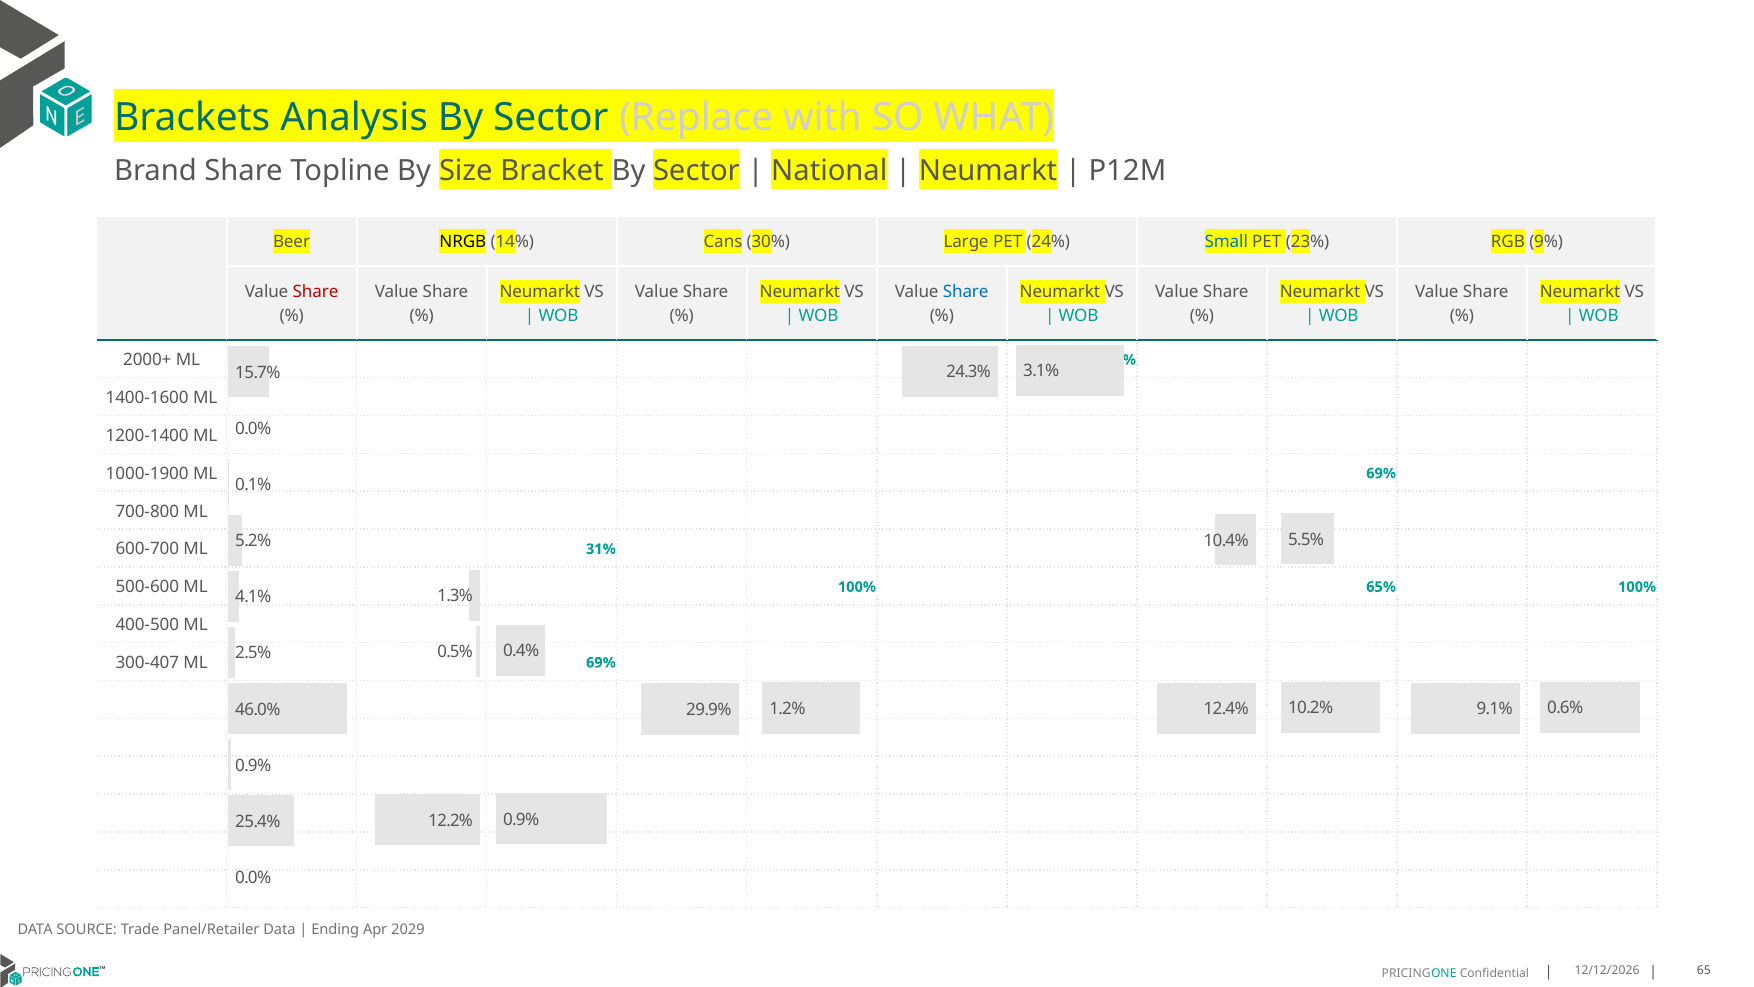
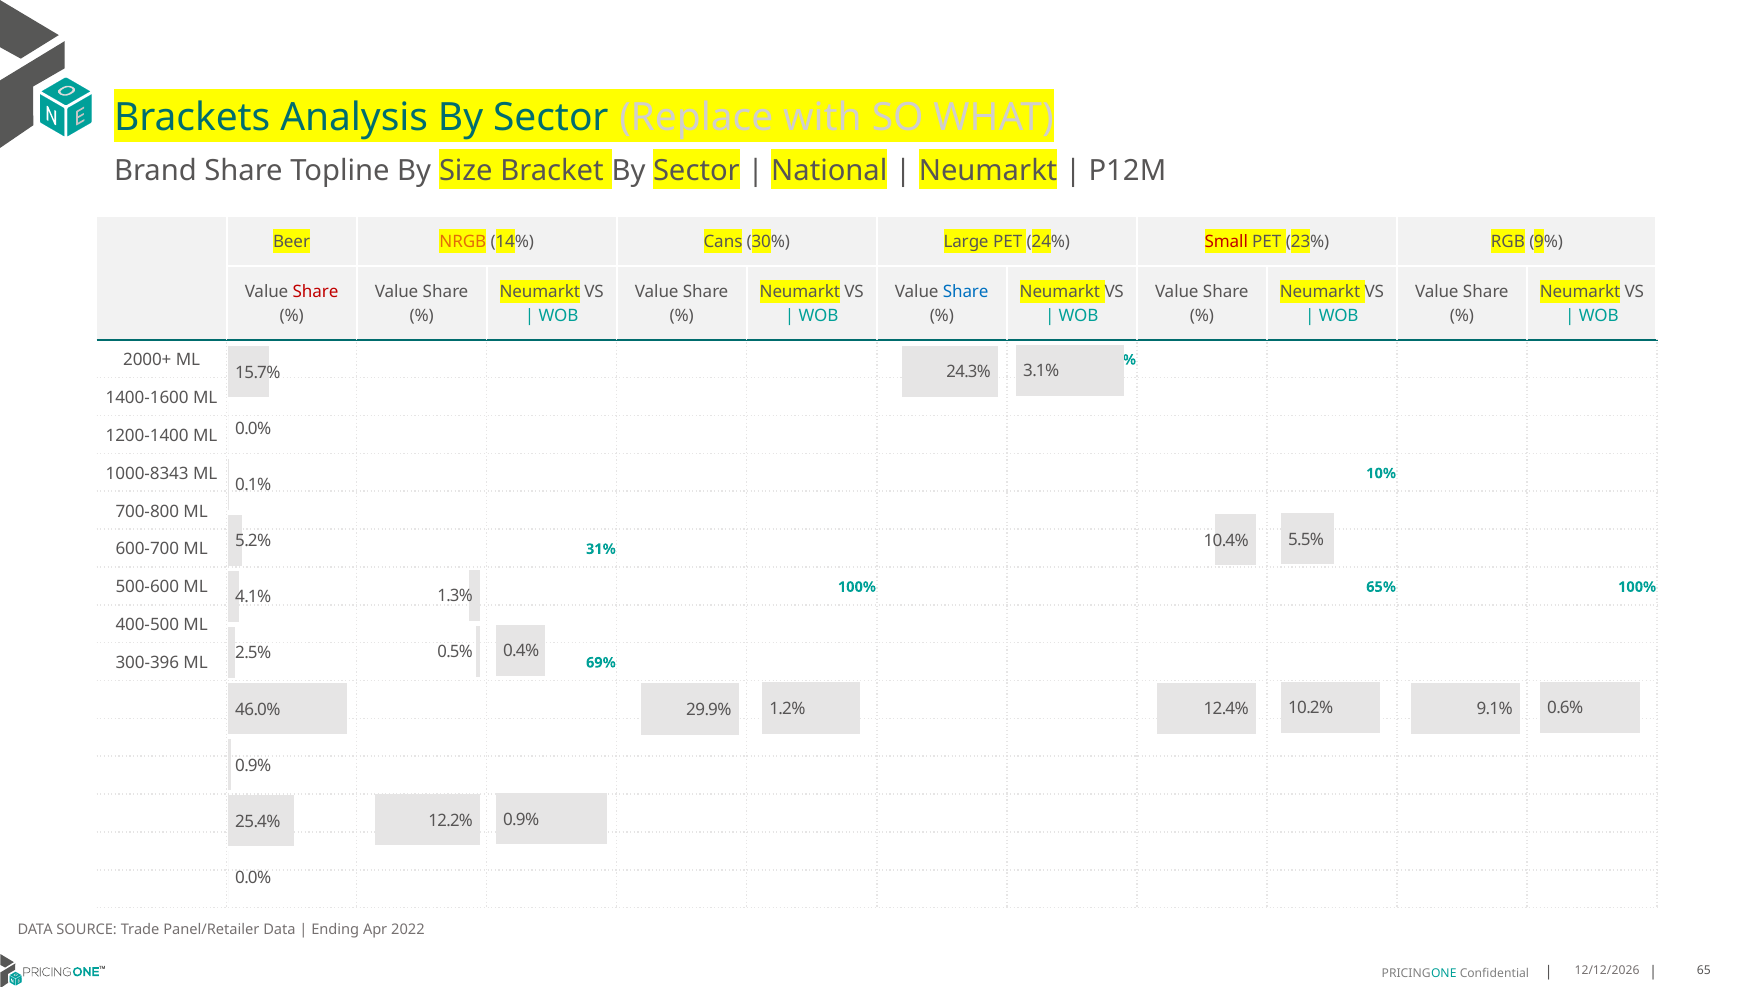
NRGB colour: black -> orange
Small colour: blue -> red
1000-1900: 1000-1900 -> 1000-8343
69% at (1381, 473): 69% -> 10%
300-407: 300-407 -> 300-396
2029: 2029 -> 2022
